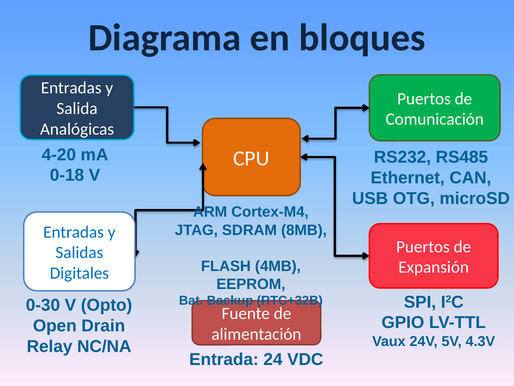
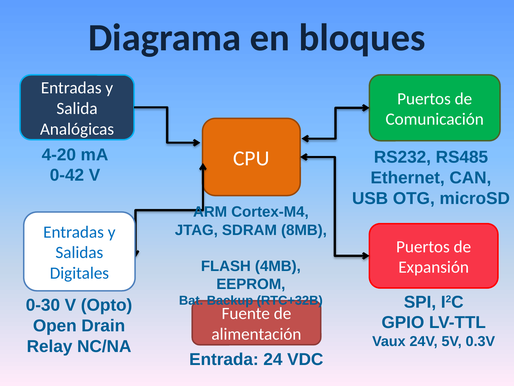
0-18: 0-18 -> 0-42
4.3V: 4.3V -> 0.3V
